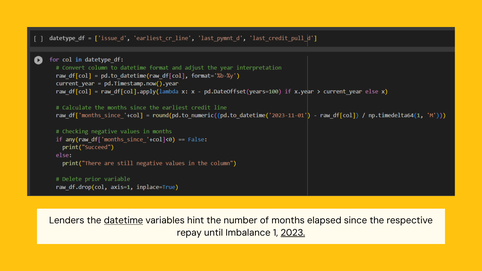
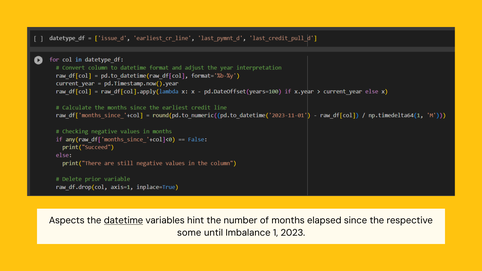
Lenders: Lenders -> Aspects
repay: repay -> some
2023 underline: present -> none
